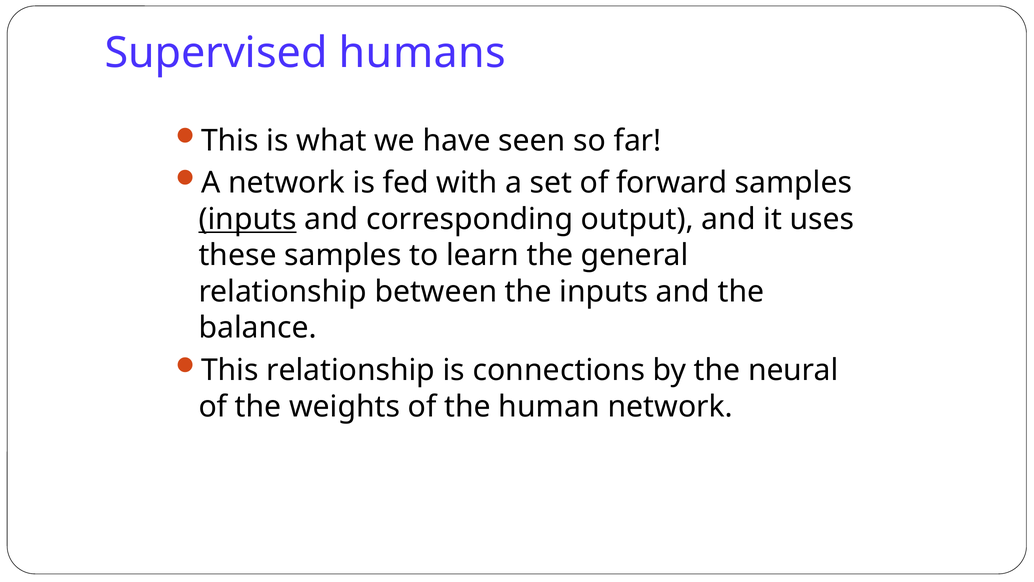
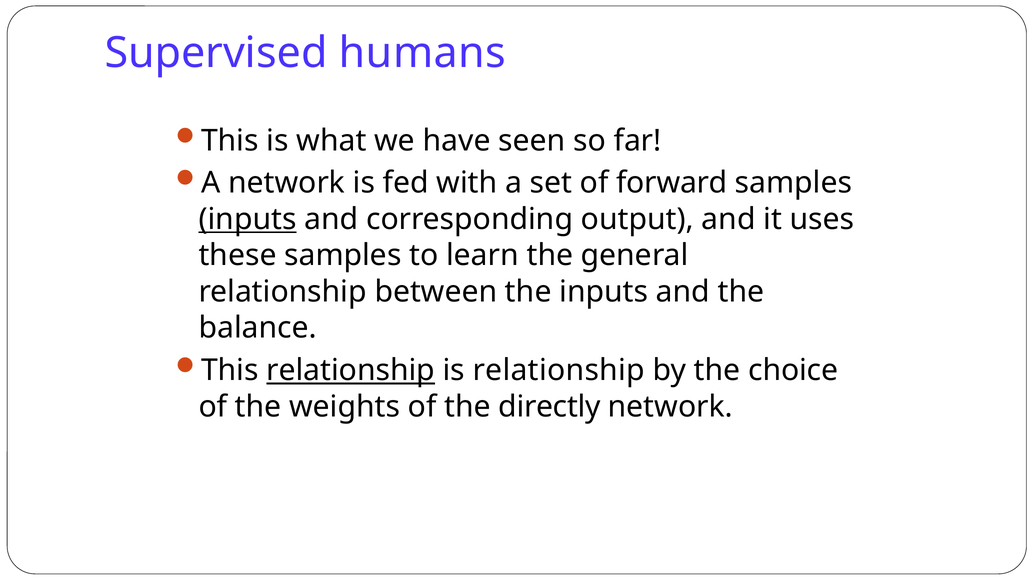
relationship at (351, 370) underline: none -> present
is connections: connections -> relationship
neural: neural -> choice
human: human -> directly
